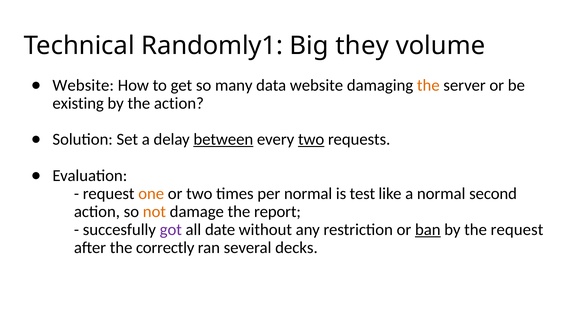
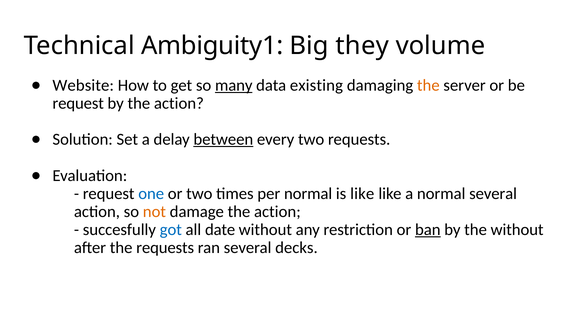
Randomly1: Randomly1 -> Ambiguity1
many underline: none -> present
data website: website -> existing
existing at (78, 103): existing -> request
two at (311, 140) underline: present -> none
one colour: orange -> blue
is test: test -> like
normal second: second -> several
damage the report: report -> action
got colour: purple -> blue
the request: request -> without
the correctly: correctly -> requests
